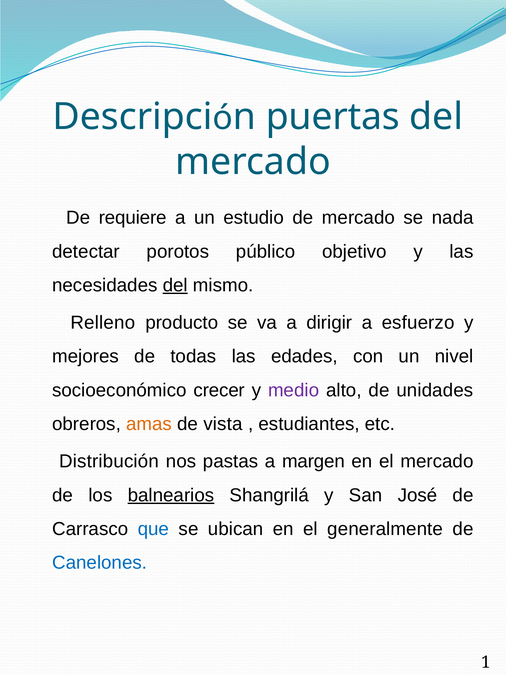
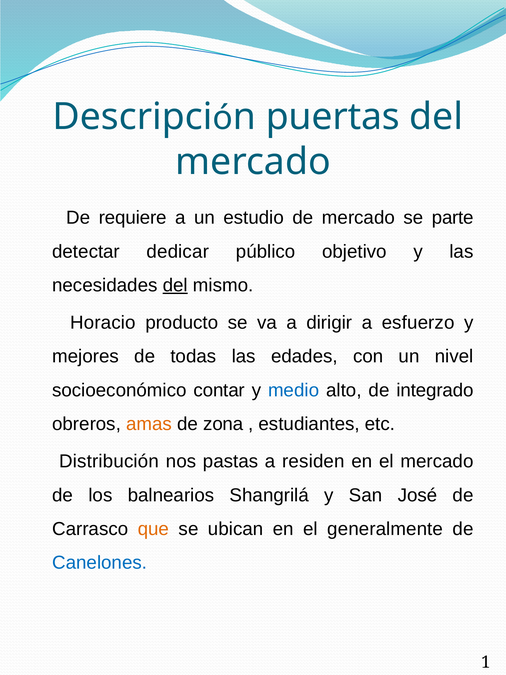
nada: nada -> parte
porotos: porotos -> dedicar
Relleno: Relleno -> Horacio
crecer: crecer -> contar
medio colour: purple -> blue
unidades: unidades -> integrado
vista: vista -> zona
margen: margen -> residen
balnearios underline: present -> none
que colour: blue -> orange
